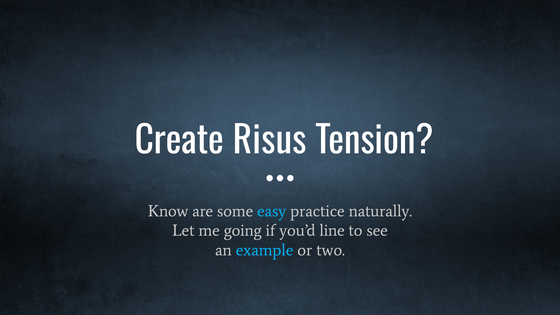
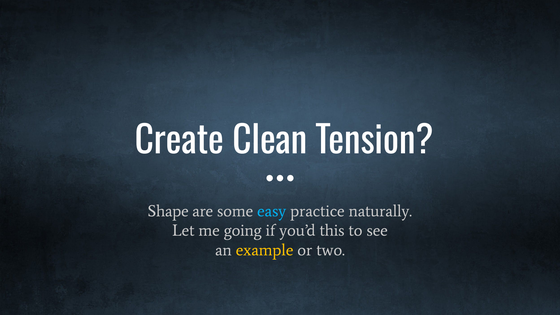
Risus: Risus -> Clean
Know: Know -> Shape
line: line -> this
example colour: light blue -> yellow
